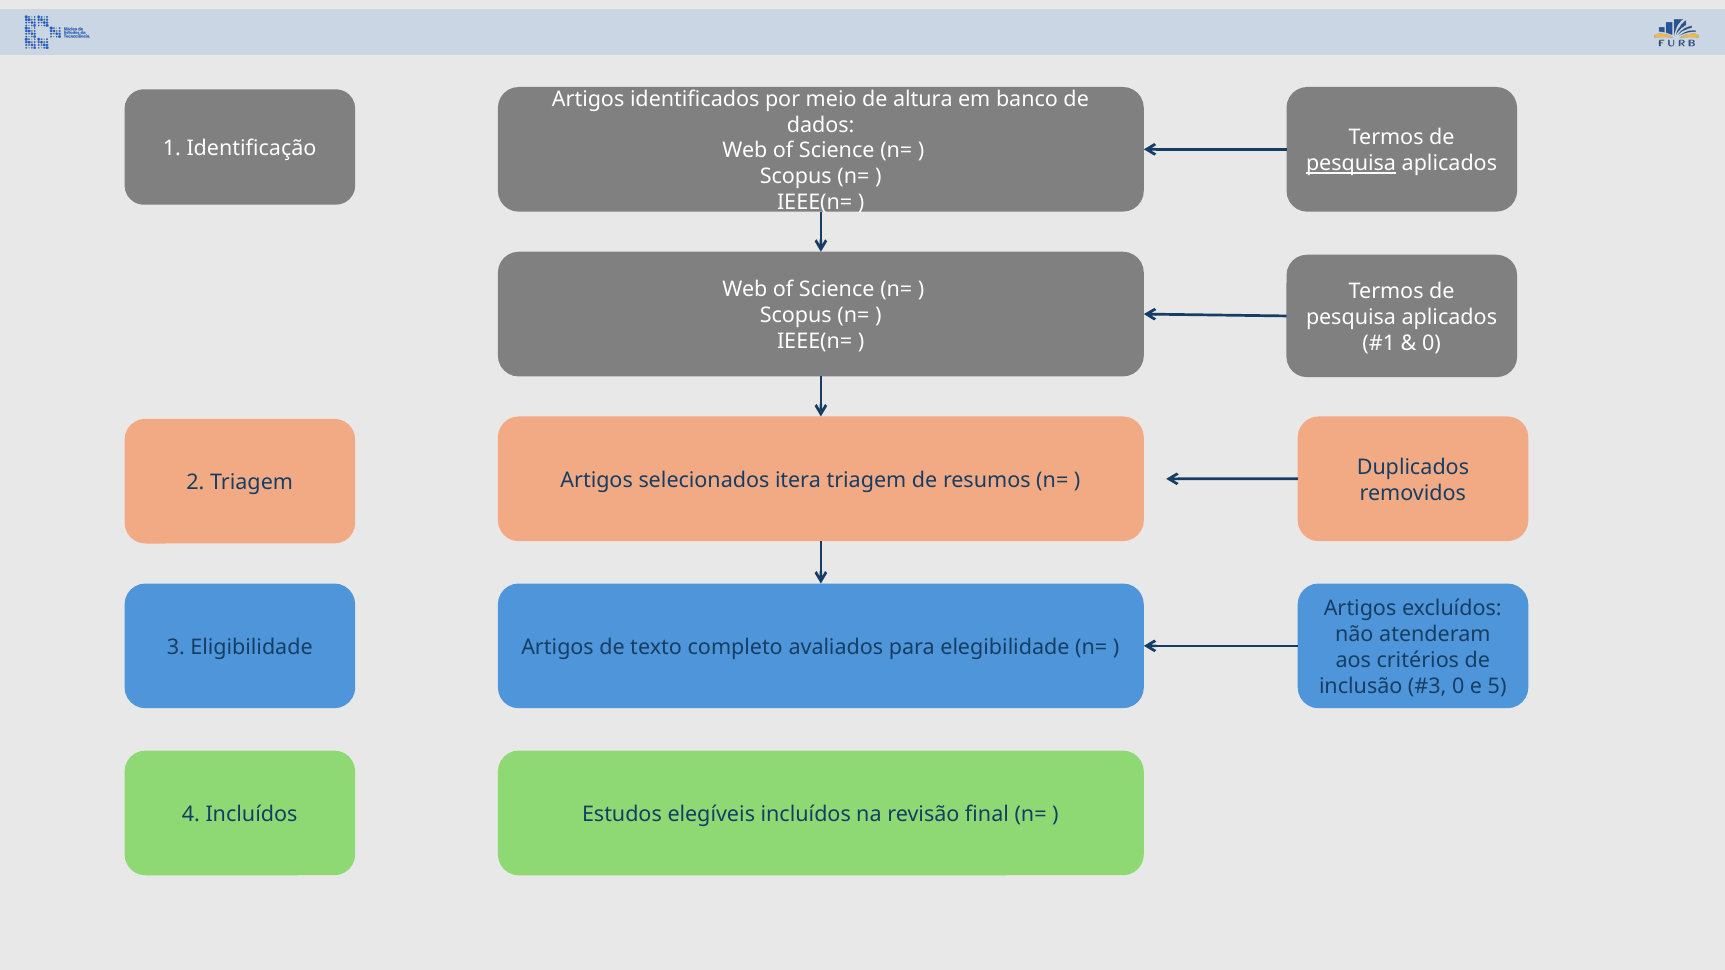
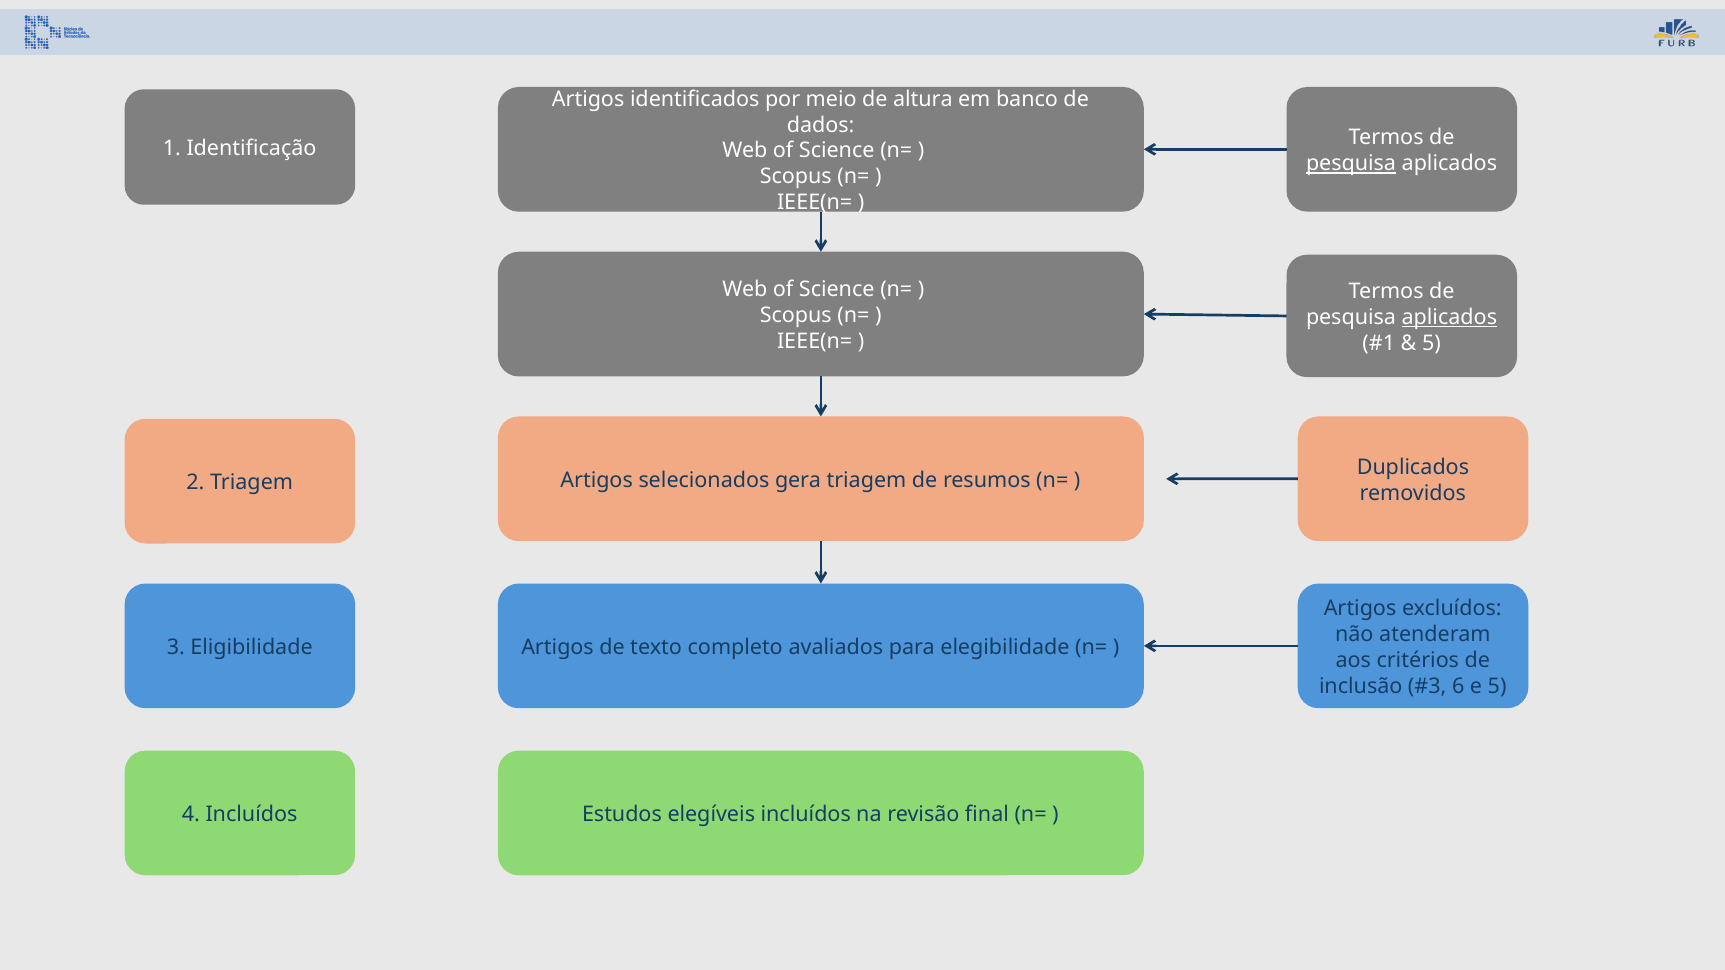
aplicados at (1449, 317) underline: none -> present
0 at (1432, 343): 0 -> 5
itera: itera -> gera
0 at (1458, 686): 0 -> 6
